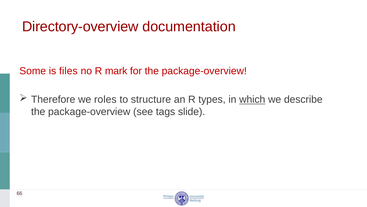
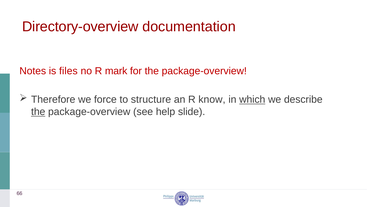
Some: Some -> Notes
roles: roles -> force
types: types -> know
the at (38, 112) underline: none -> present
tags: tags -> help
